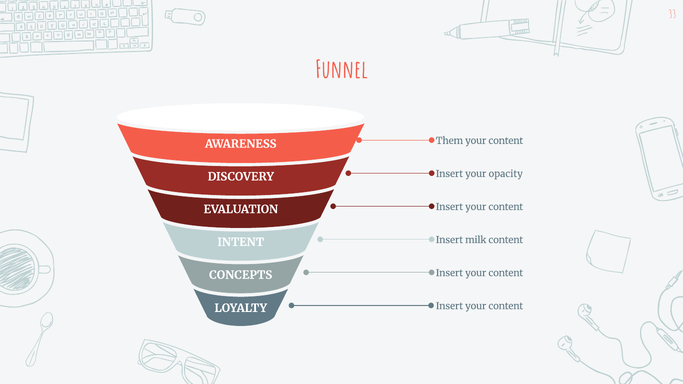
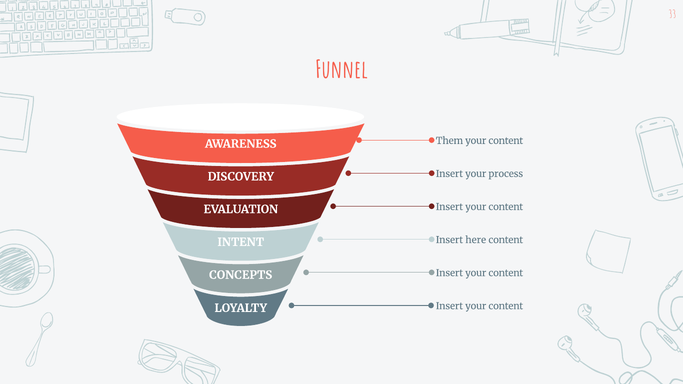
opacity: opacity -> process
milk: milk -> here
